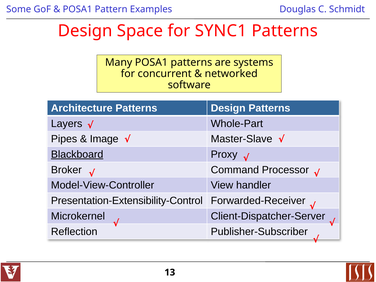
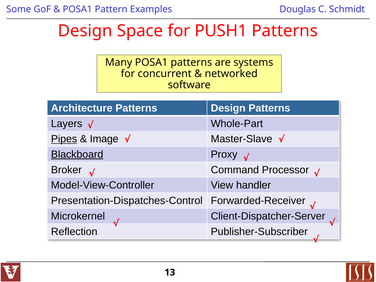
SYNC1: SYNC1 -> PUSH1
Pipes underline: none -> present
Presentation-Extensibility-Control: Presentation-Extensibility-Control -> Presentation-Dispatches-Control
